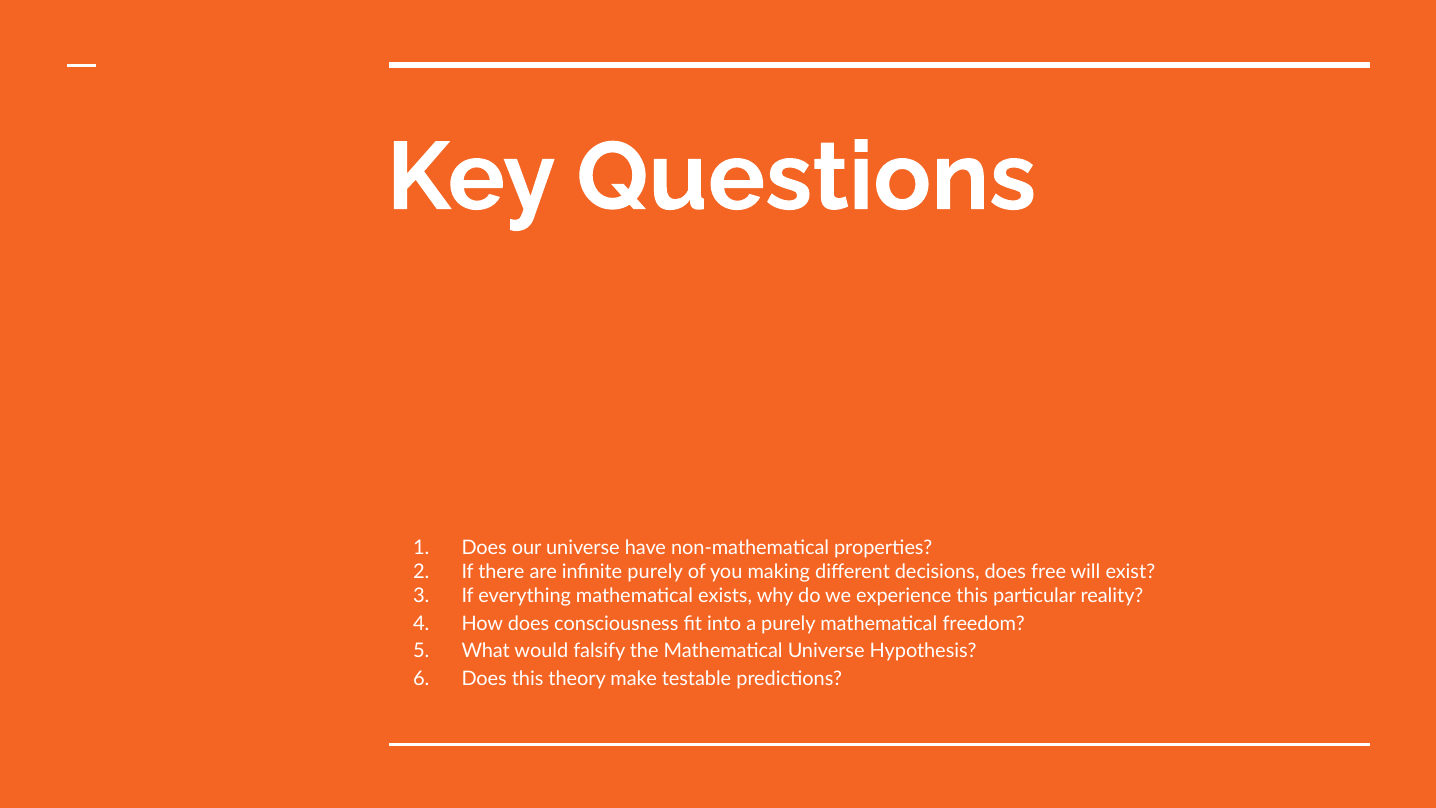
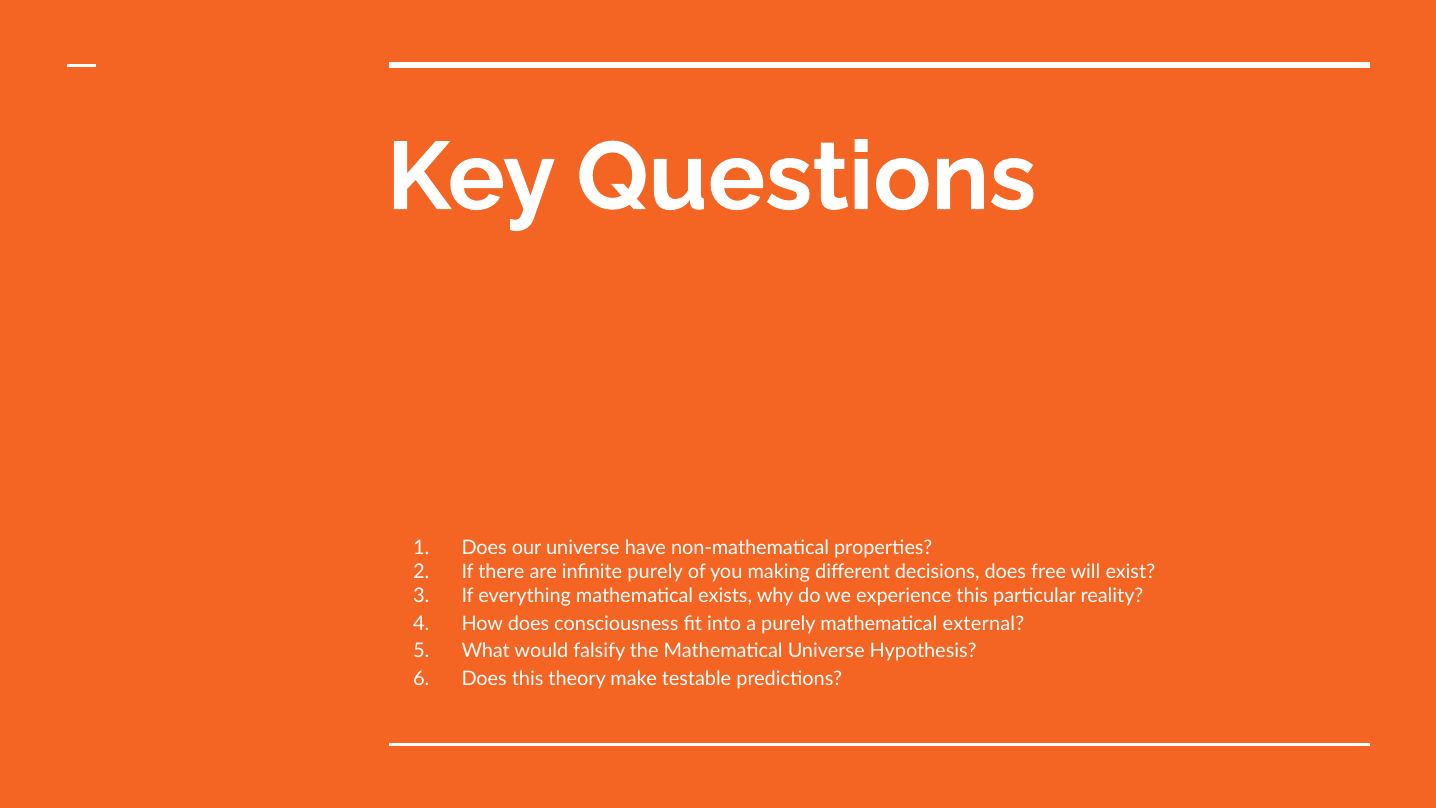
freedom: freedom -> external
